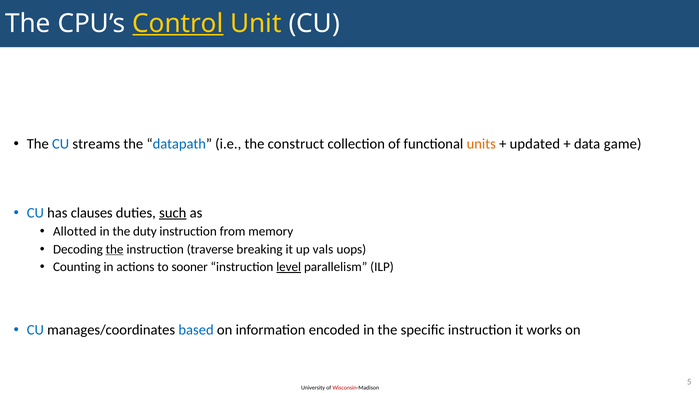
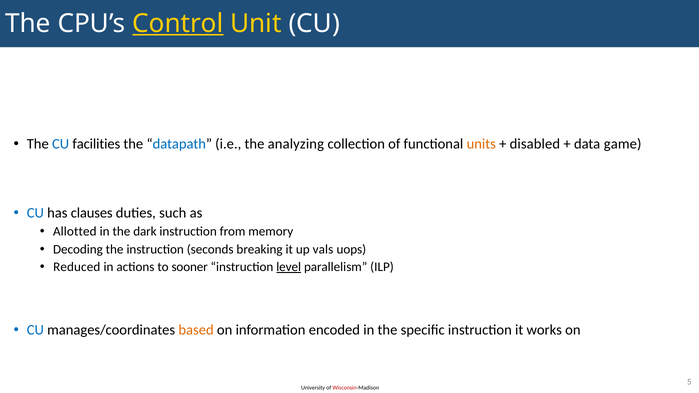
streams: streams -> facilities
construct: construct -> analyzing
updated: updated -> disabled
such underline: present -> none
duty: duty -> dark
the at (115, 249) underline: present -> none
traverse: traverse -> seconds
Counting: Counting -> Reduced
based colour: blue -> orange
